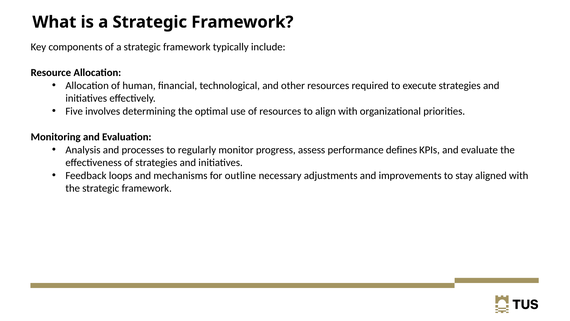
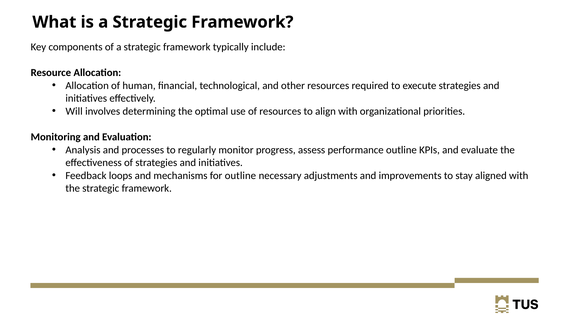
Five: Five -> Will
performance defines: defines -> outline
